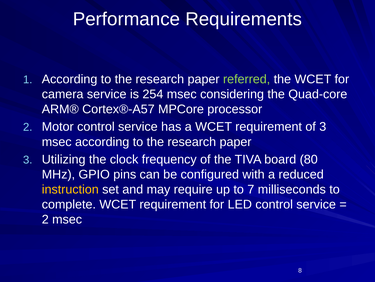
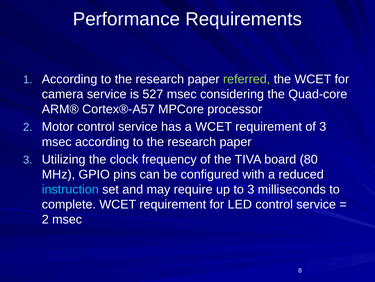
254: 254 -> 527
instruction colour: yellow -> light blue
to 7: 7 -> 3
